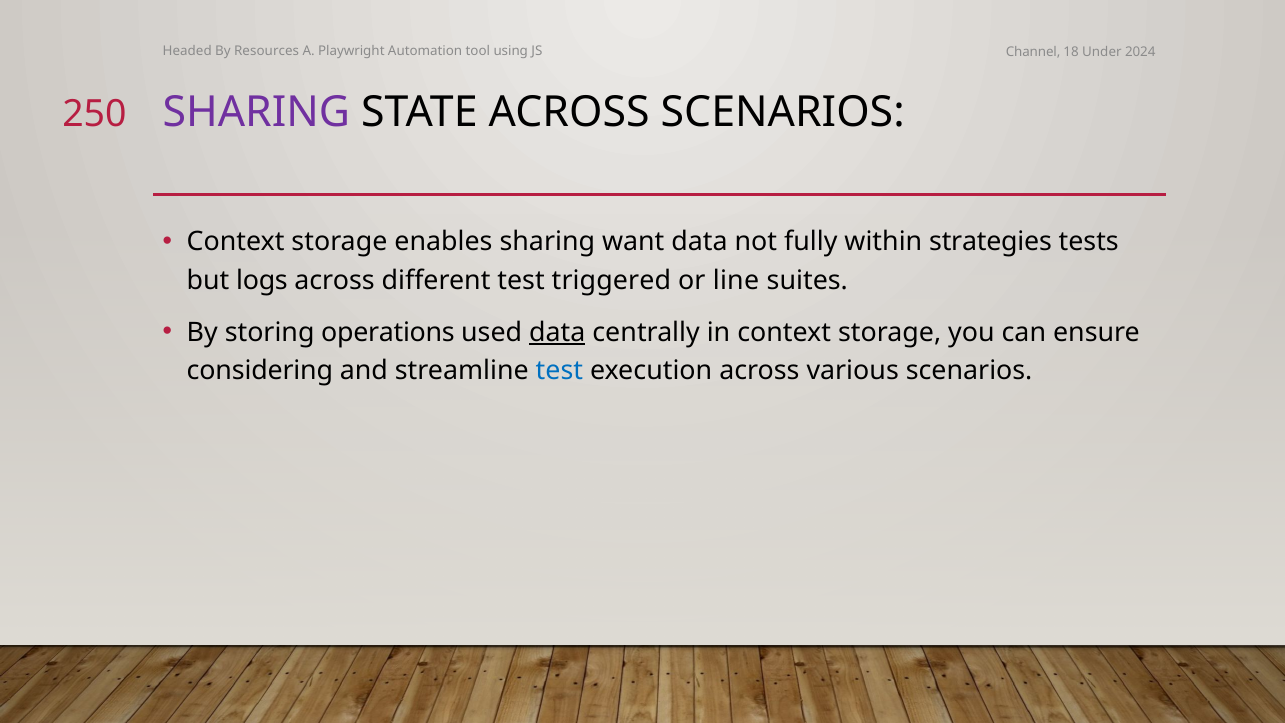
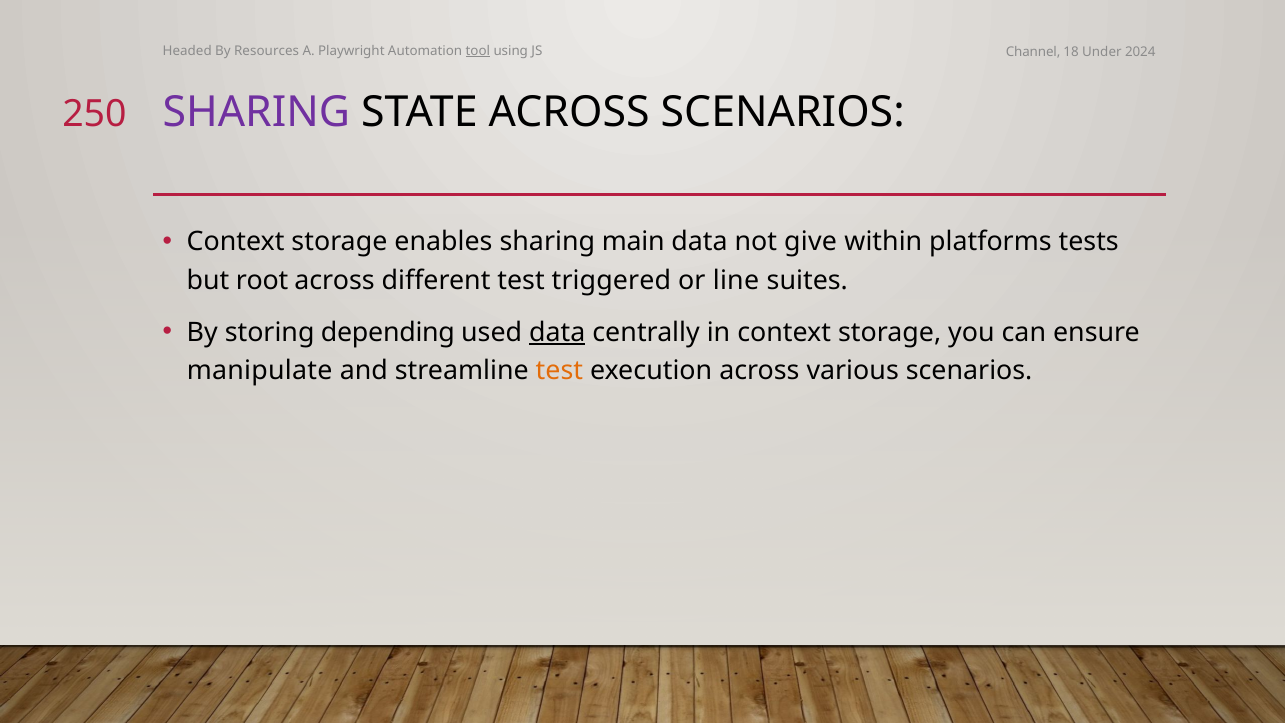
tool underline: none -> present
want: want -> main
fully: fully -> give
strategies: strategies -> platforms
logs: logs -> root
operations: operations -> depending
considering: considering -> manipulate
test at (559, 371) colour: blue -> orange
